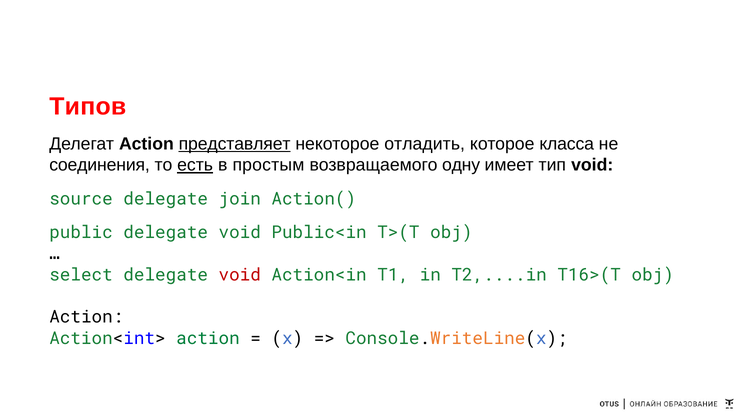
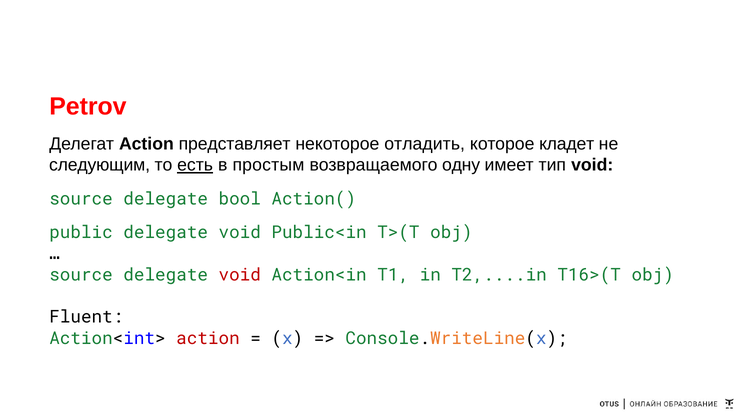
Типов: Типов -> Petrov
представляет underline: present -> none
класса: класса -> кладет
соединения: соединения -> следующим
join: join -> bool
select at (81, 274): select -> source
Action at (86, 317): Action -> Fluent
action at (208, 338) colour: green -> red
